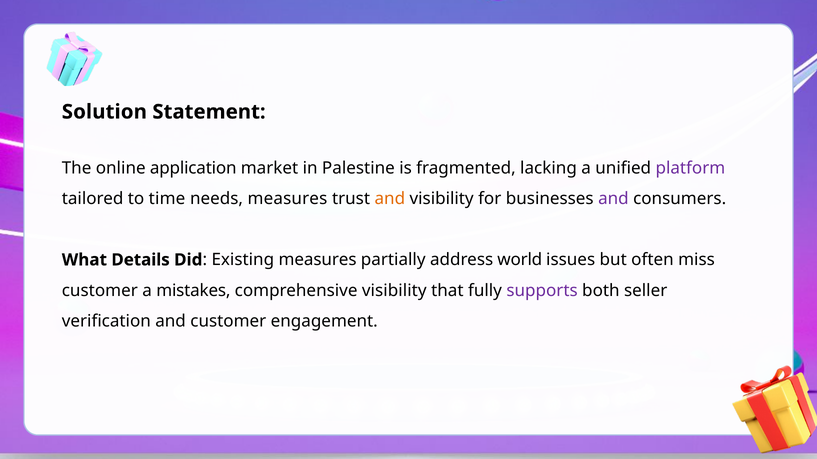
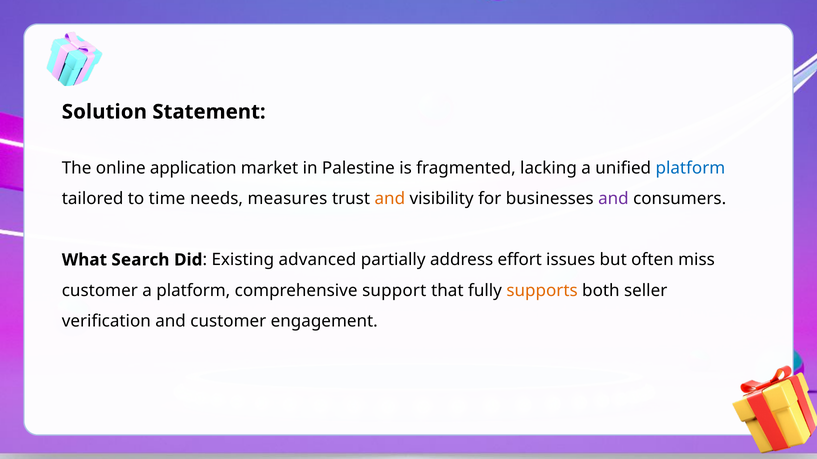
platform at (690, 168) colour: purple -> blue
Details: Details -> Search
Existing measures: measures -> advanced
world: world -> effort
a mistakes: mistakes -> platform
comprehensive visibility: visibility -> support
supports colour: purple -> orange
